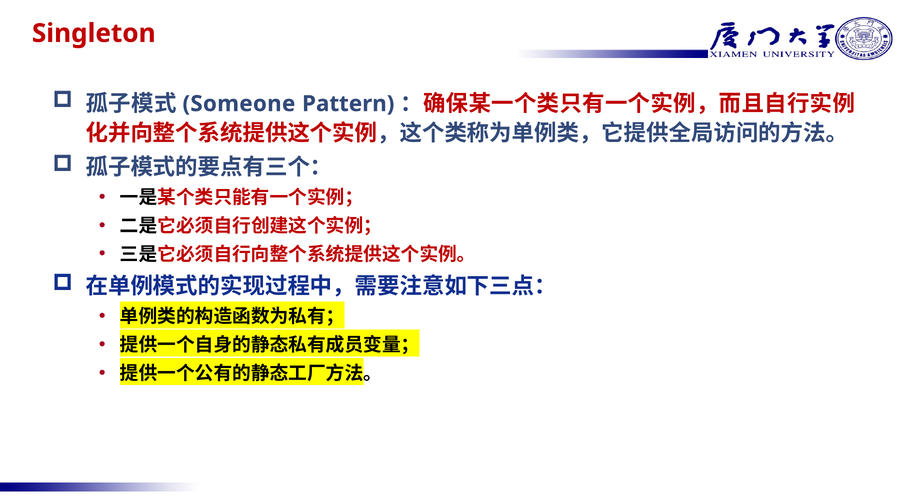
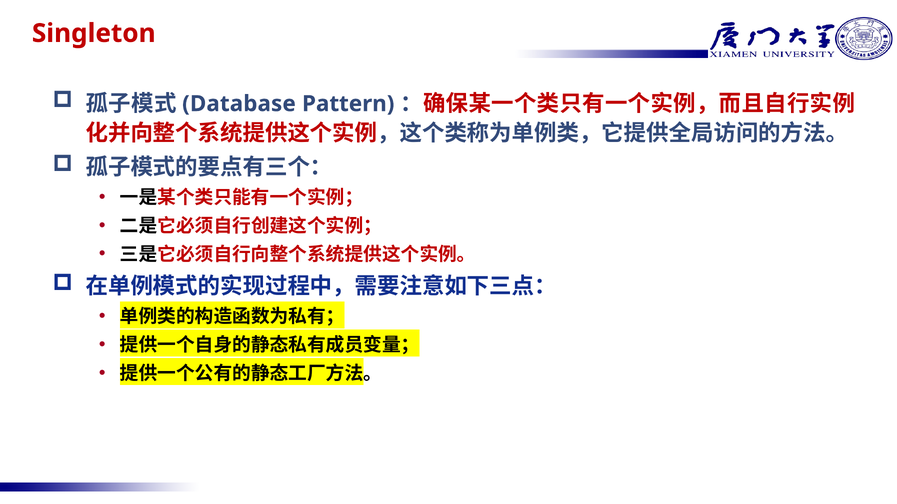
Someone: Someone -> Database
